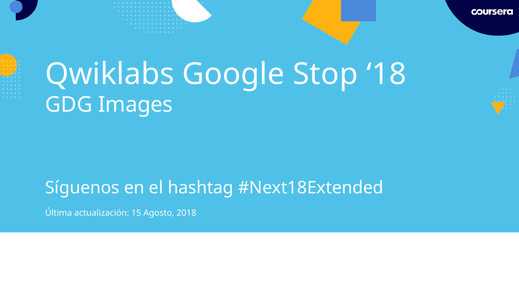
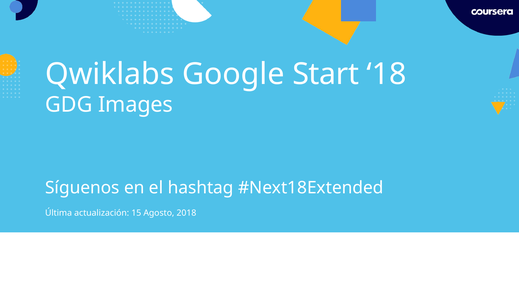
Stop: Stop -> Start
